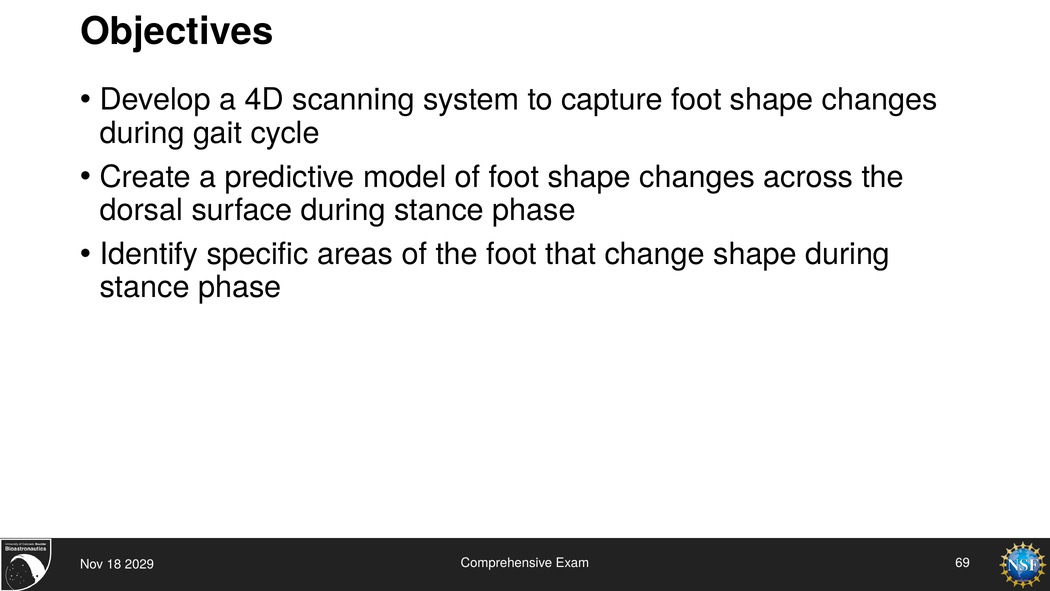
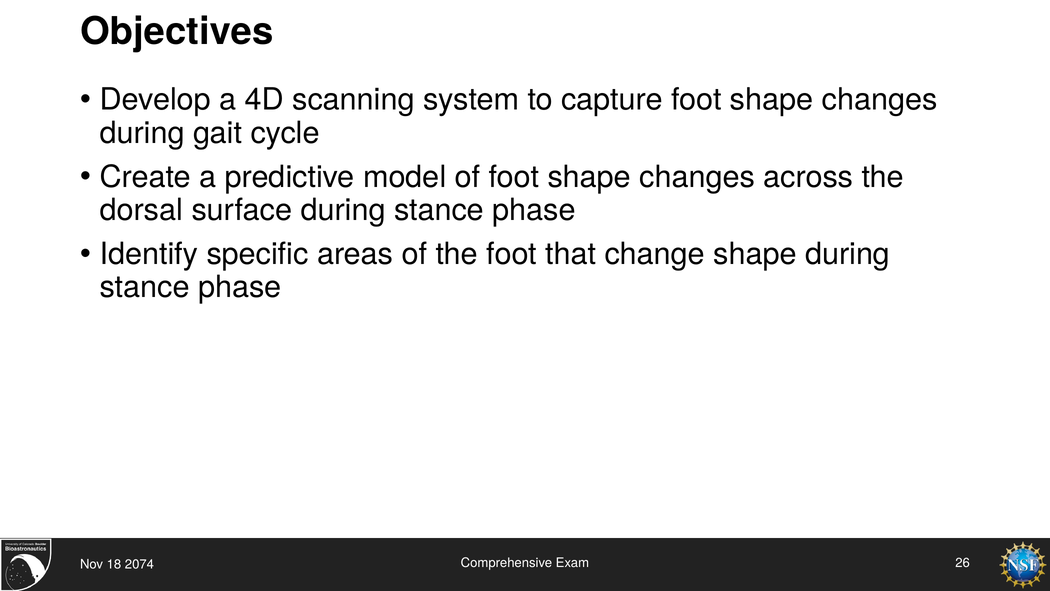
69: 69 -> 26
2029: 2029 -> 2074
